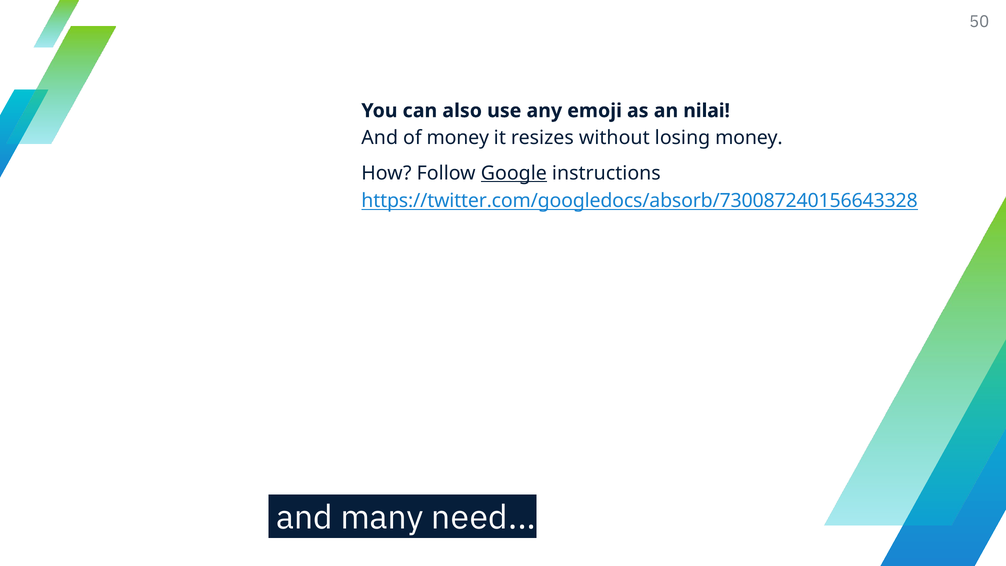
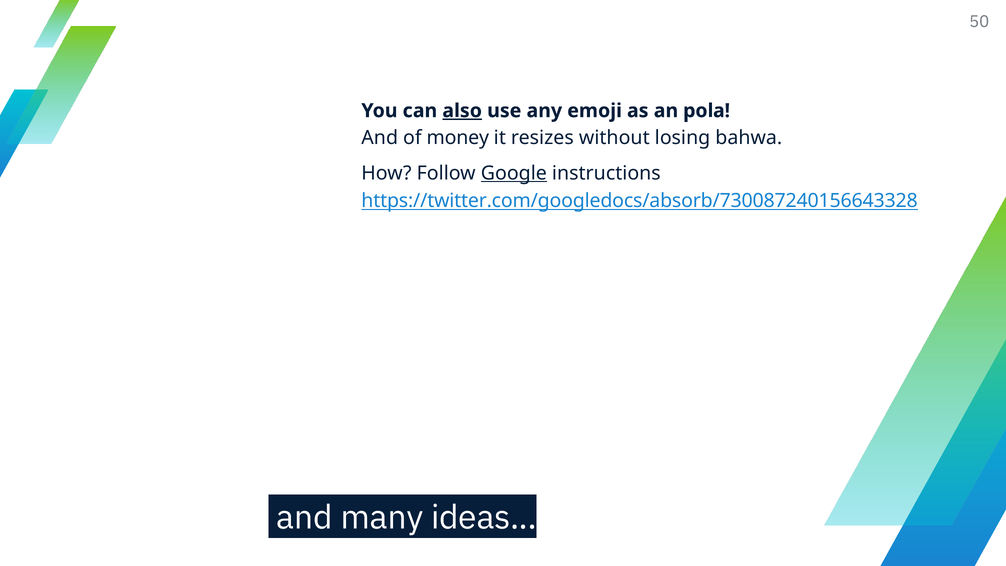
also underline: none -> present
nilai: nilai -> pola
losing money: money -> bahwa
need: need -> ideas
